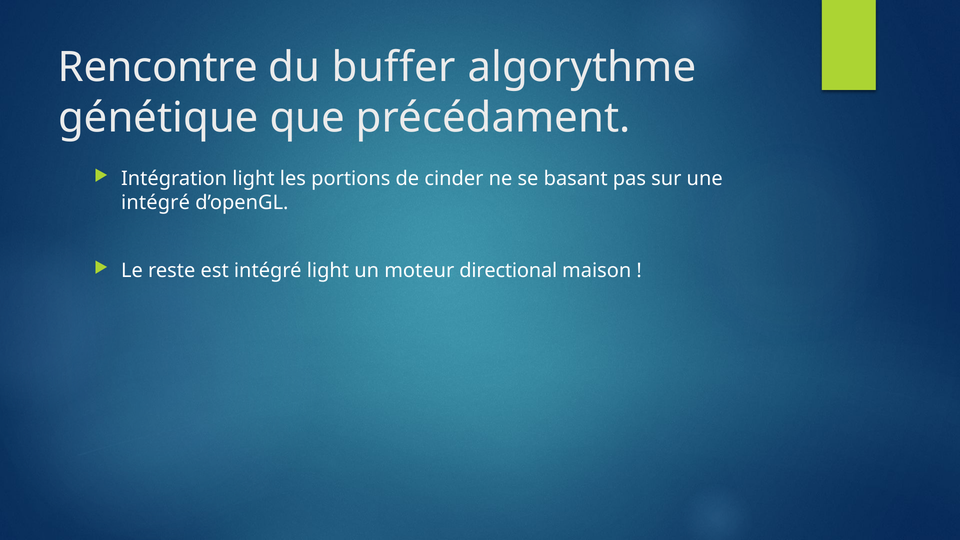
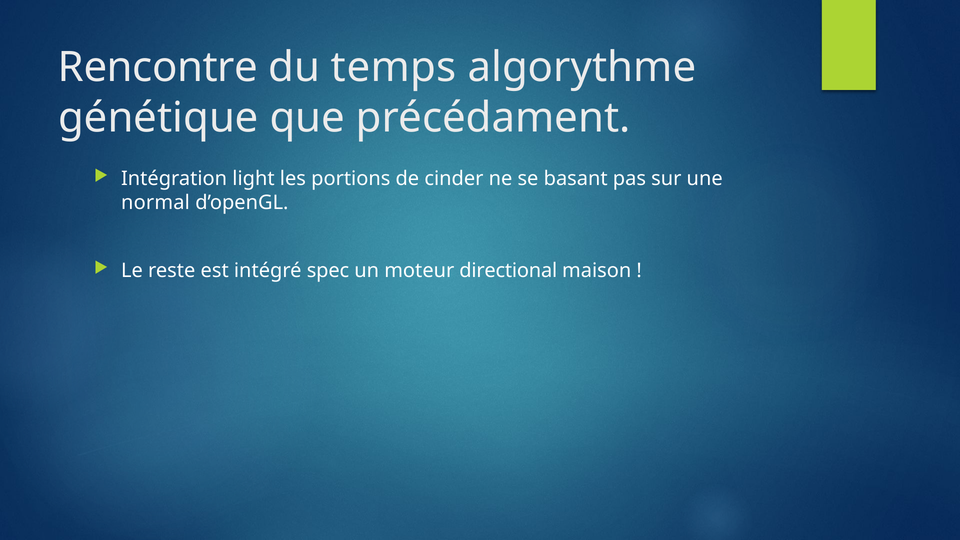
buffer: buffer -> temps
intégré at (156, 203): intégré -> normal
intégré light: light -> spec
